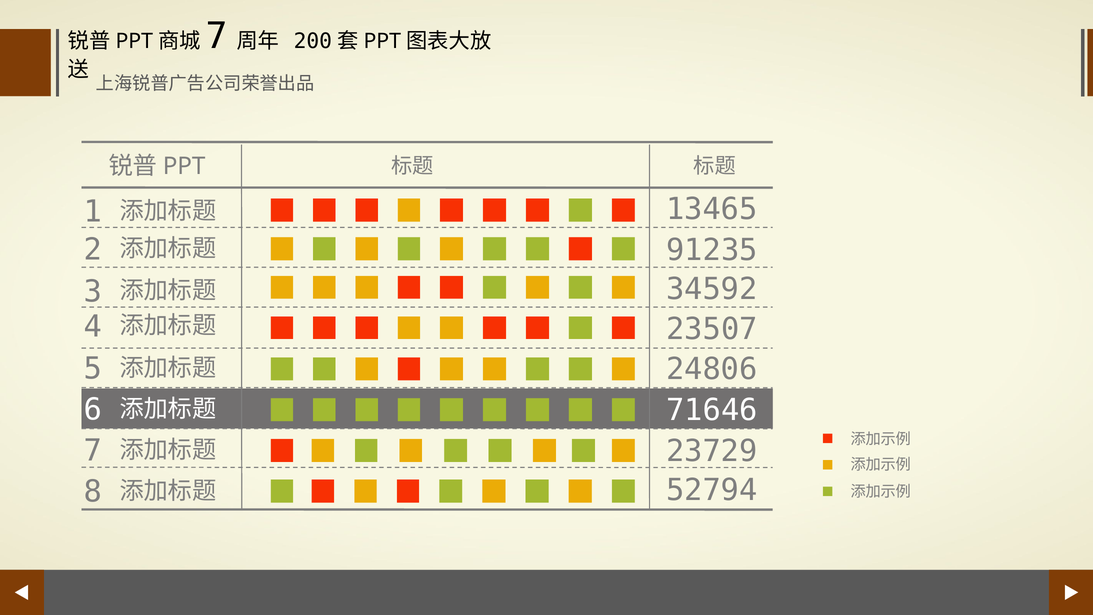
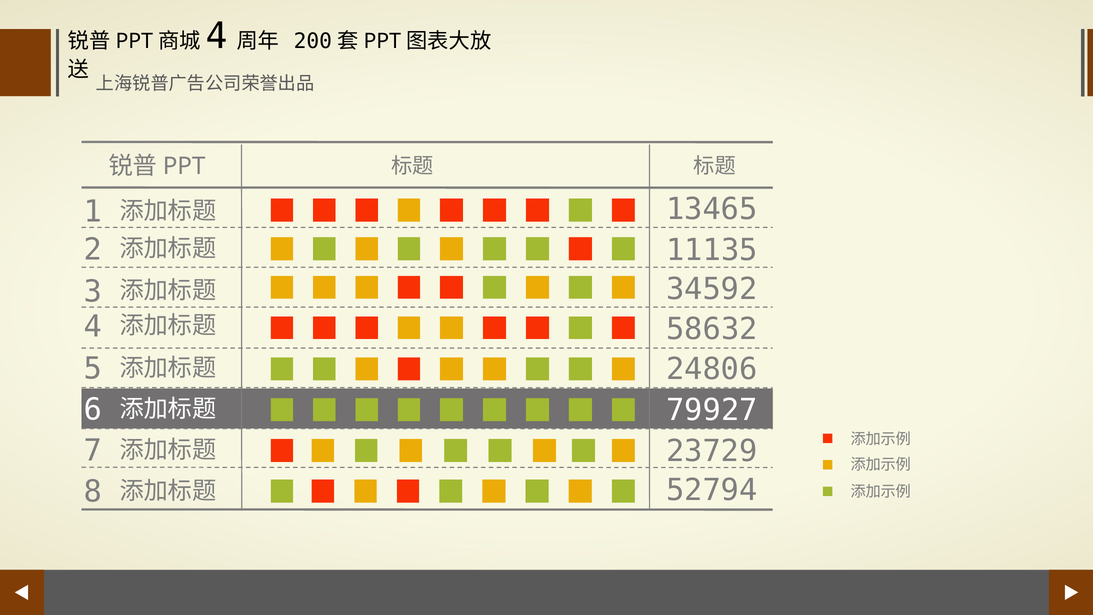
7 at (217, 36): 7 -> 4
91235: 91235 -> 11135
23507: 23507 -> 58632
71646: 71646 -> 79927
